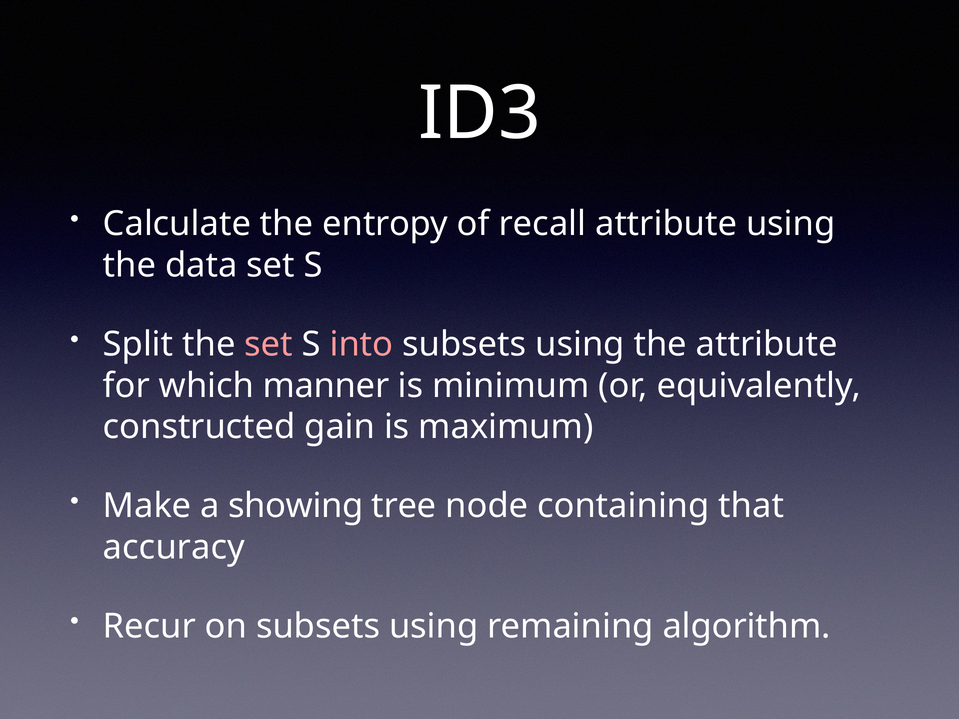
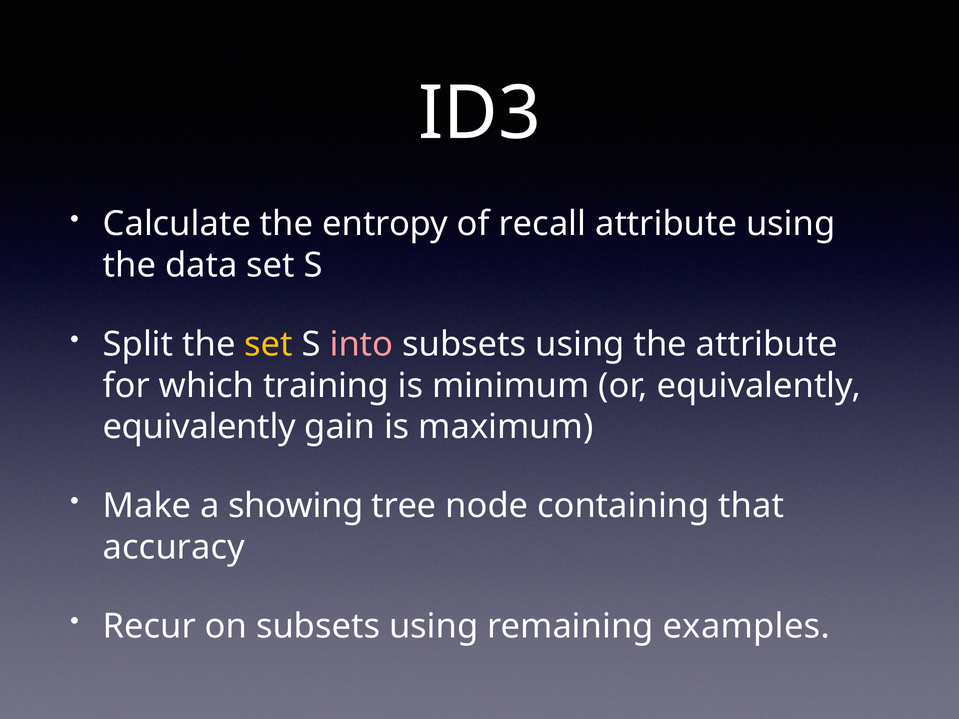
set at (269, 344) colour: pink -> yellow
manner: manner -> training
constructed at (199, 427): constructed -> equivalently
algorithm: algorithm -> examples
